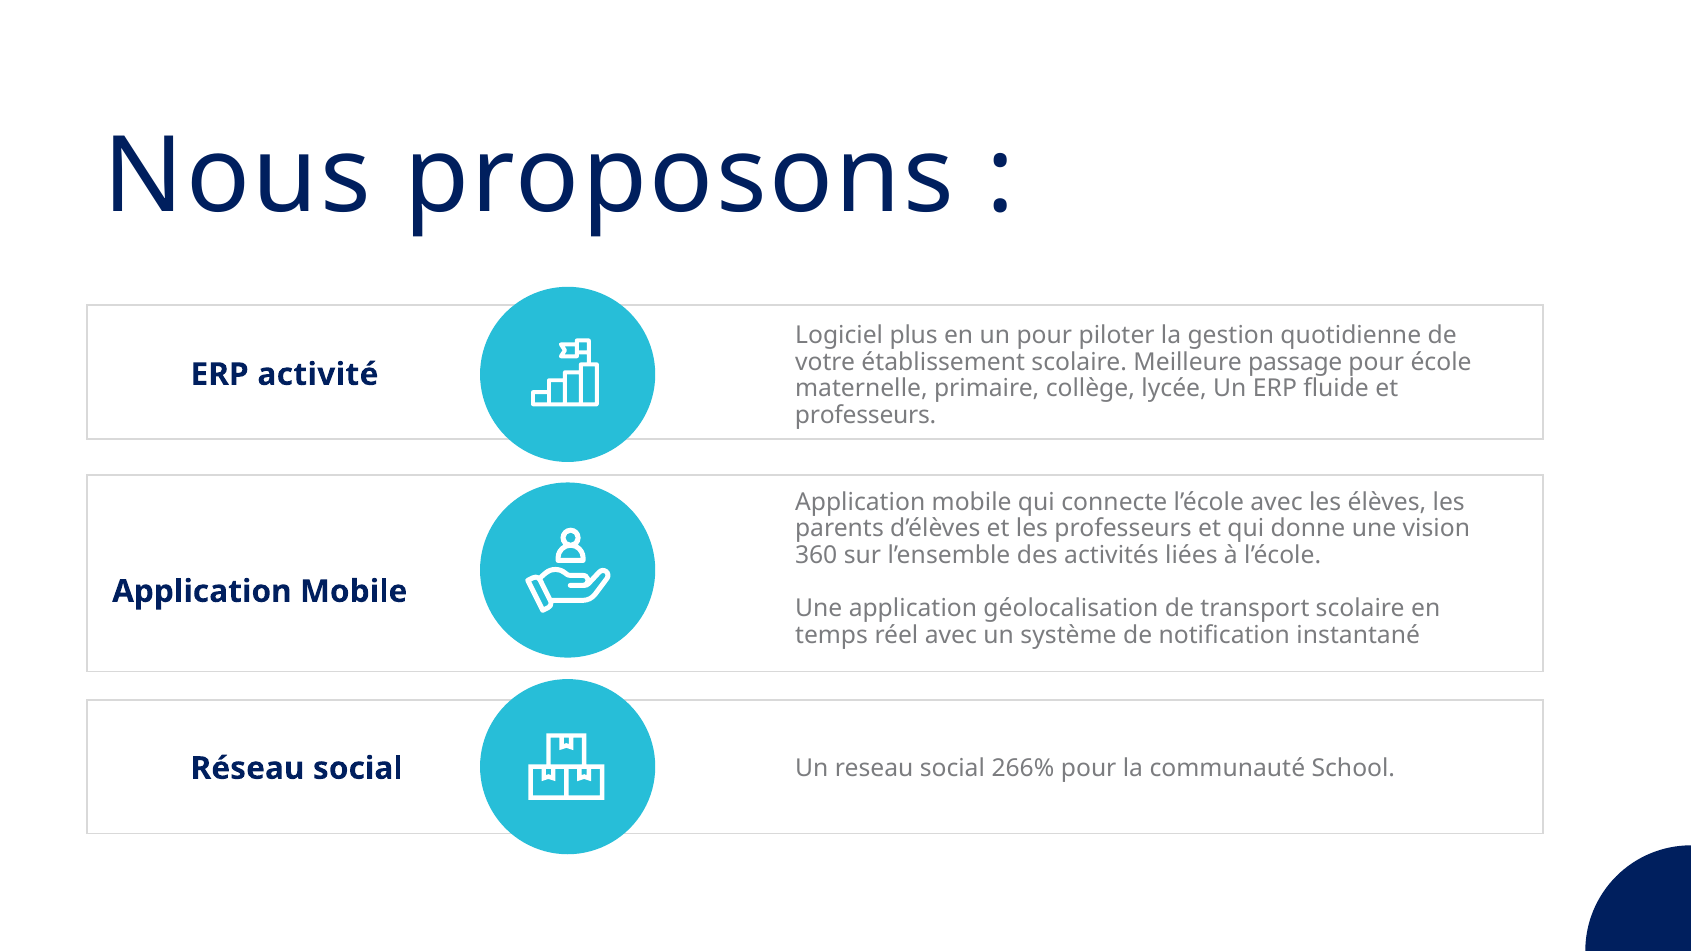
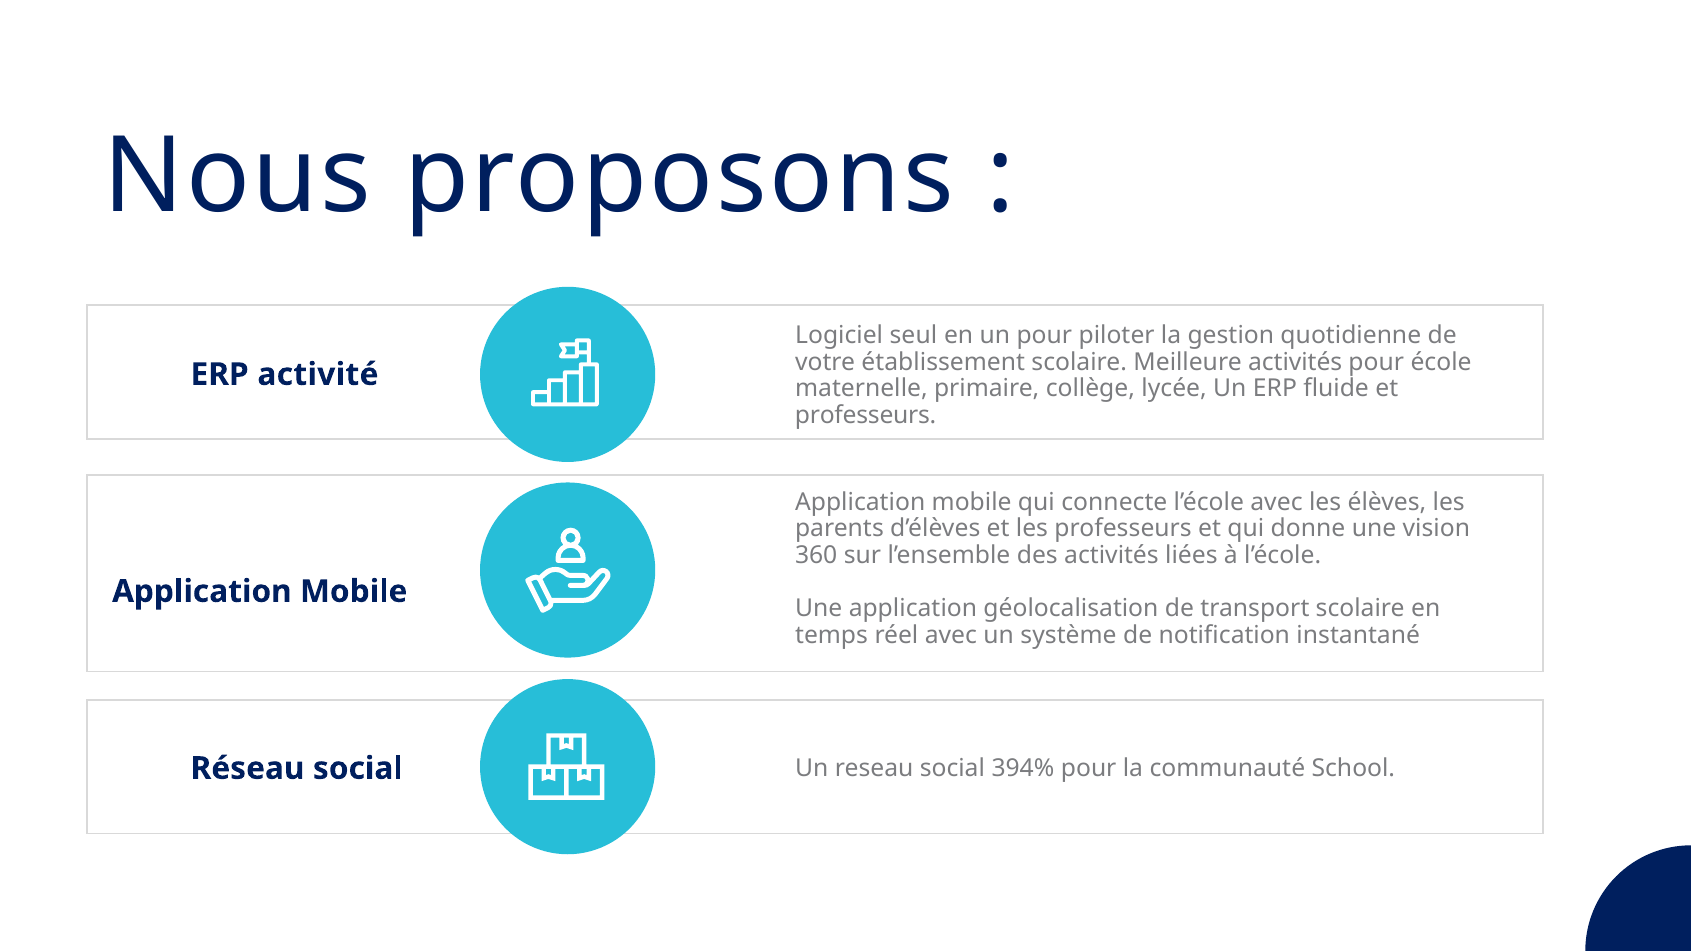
plus: plus -> seul
Meilleure passage: passage -> activités
266%: 266% -> 394%
